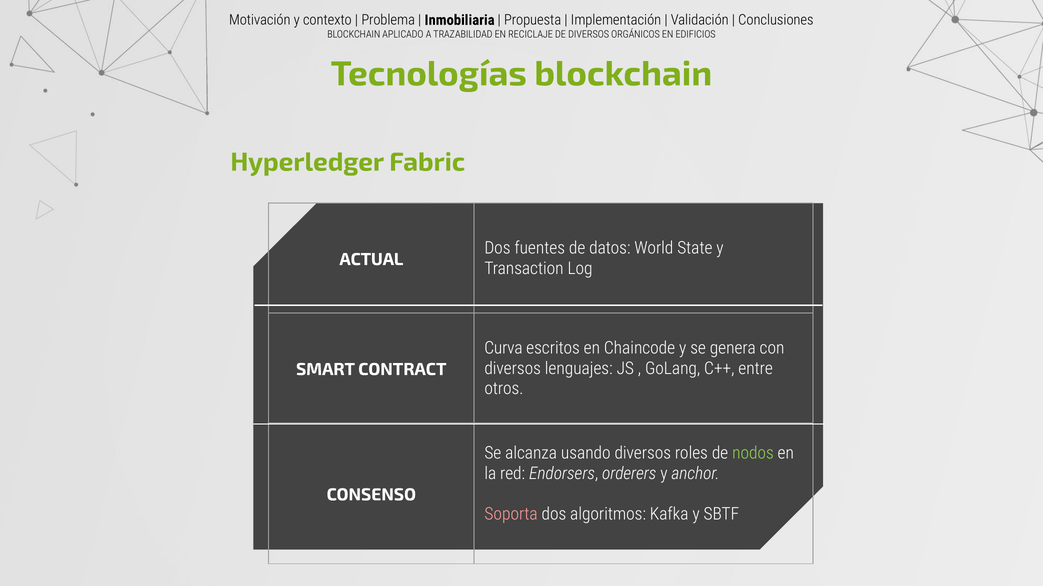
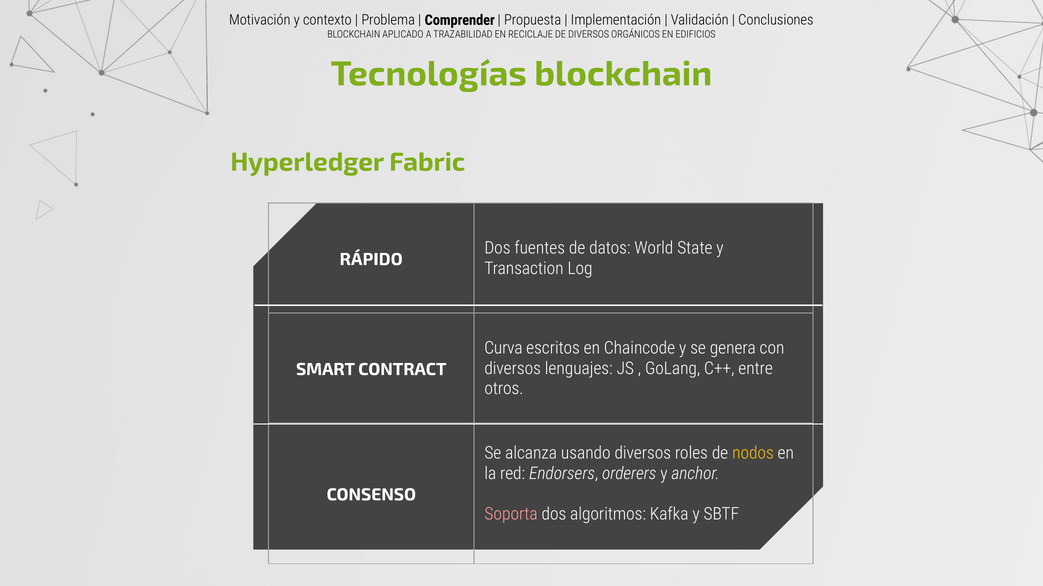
Inmobiliaria: Inmobiliaria -> Comprender
ACTUAL: ACTUAL -> RÁPIDO
nodos colour: light green -> yellow
